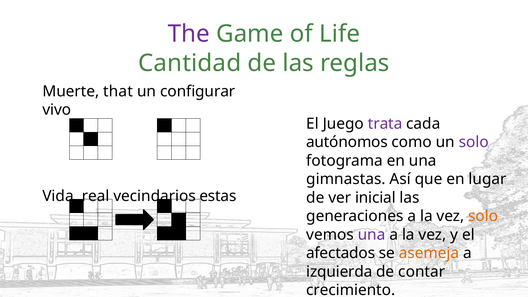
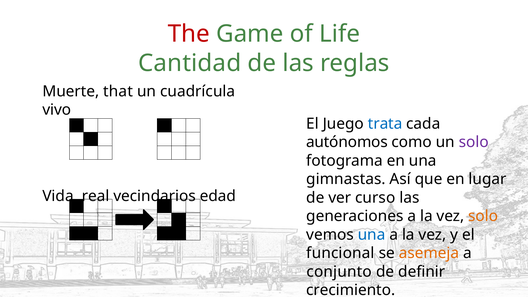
The colour: purple -> red
configurar: configurar -> cuadrícula
trata colour: purple -> blue
estas: estas -> edad
inicial: inicial -> curso
una at (372, 235) colour: purple -> blue
afectados: afectados -> funcional
izquierda: izquierda -> conjunto
contar: contar -> definir
